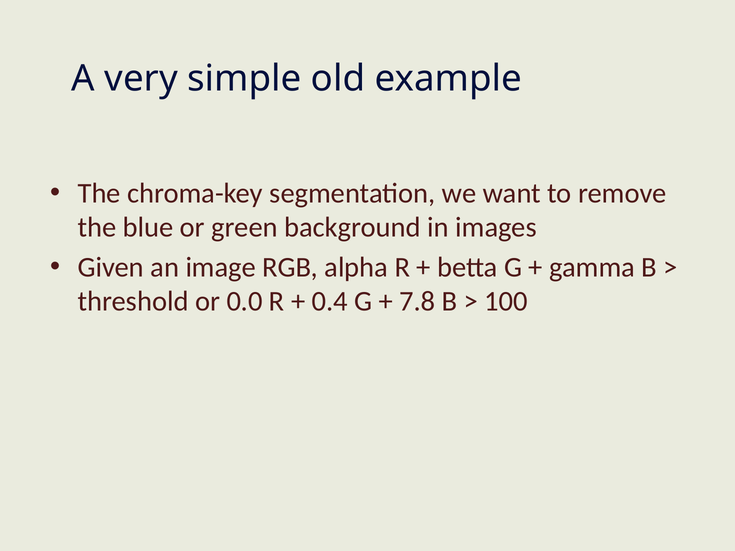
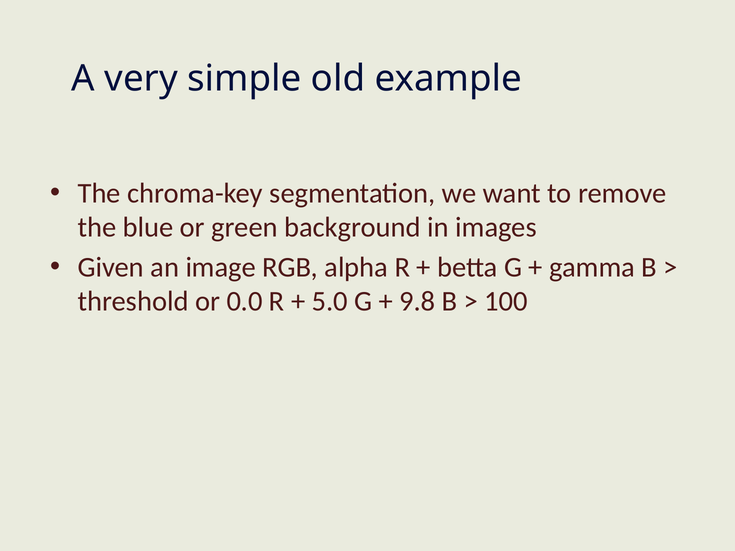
0.4: 0.4 -> 5.0
7.8: 7.8 -> 9.8
